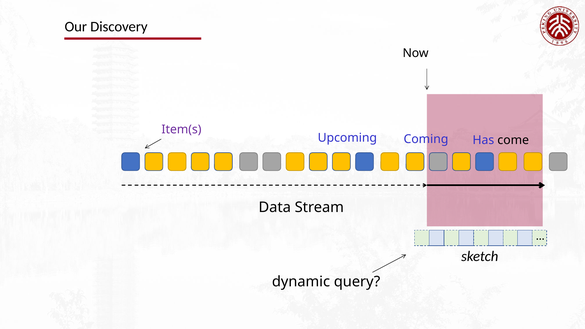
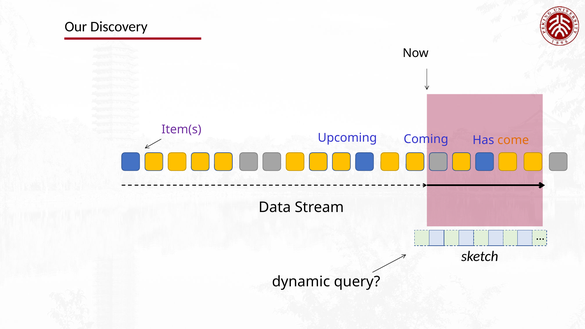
come colour: black -> orange
